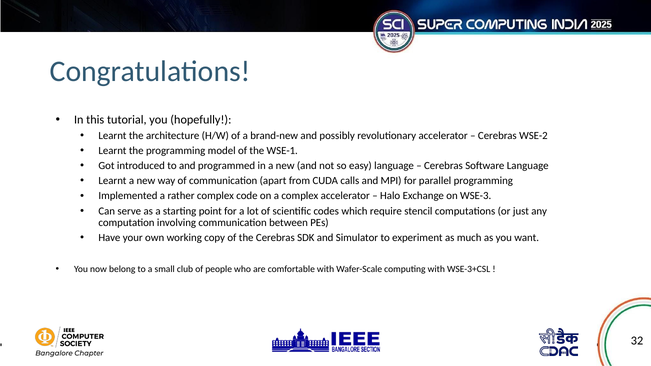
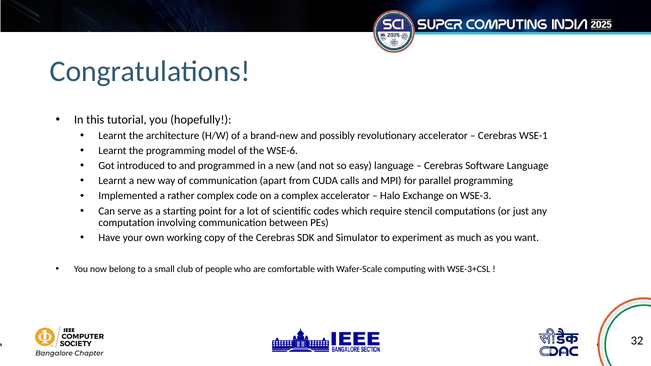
WSE-2: WSE-2 -> WSE-1
WSE-1: WSE-1 -> WSE-6
